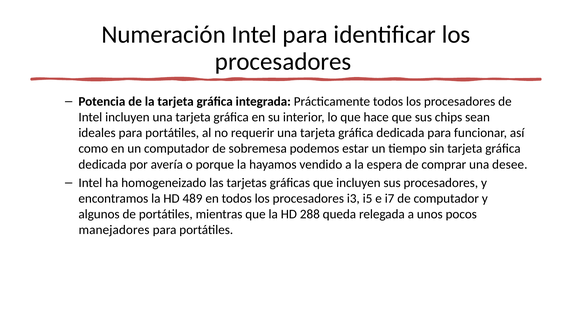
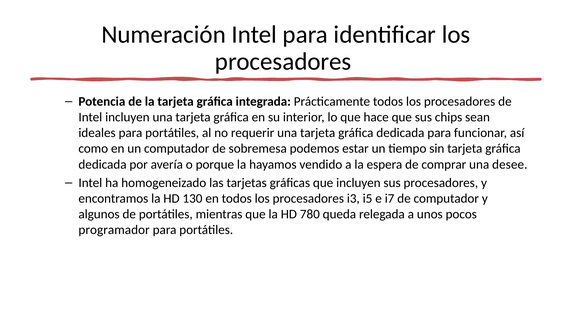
489: 489 -> 130
288: 288 -> 780
manejadores: manejadores -> programador
